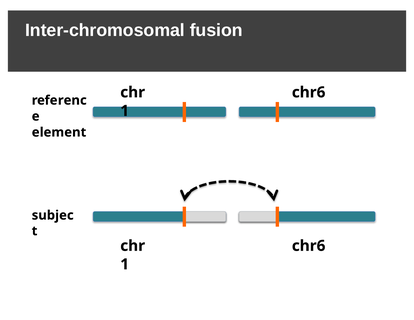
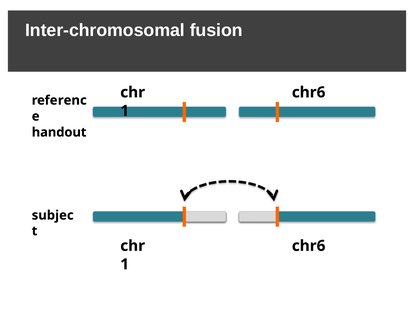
element: element -> handout
